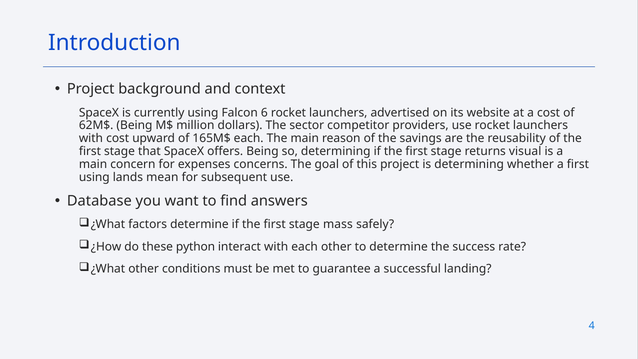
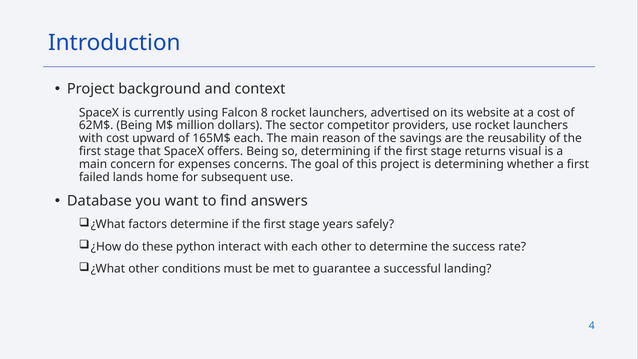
6: 6 -> 8
using at (94, 177): using -> failed
mean: mean -> home
mass: mass -> years
